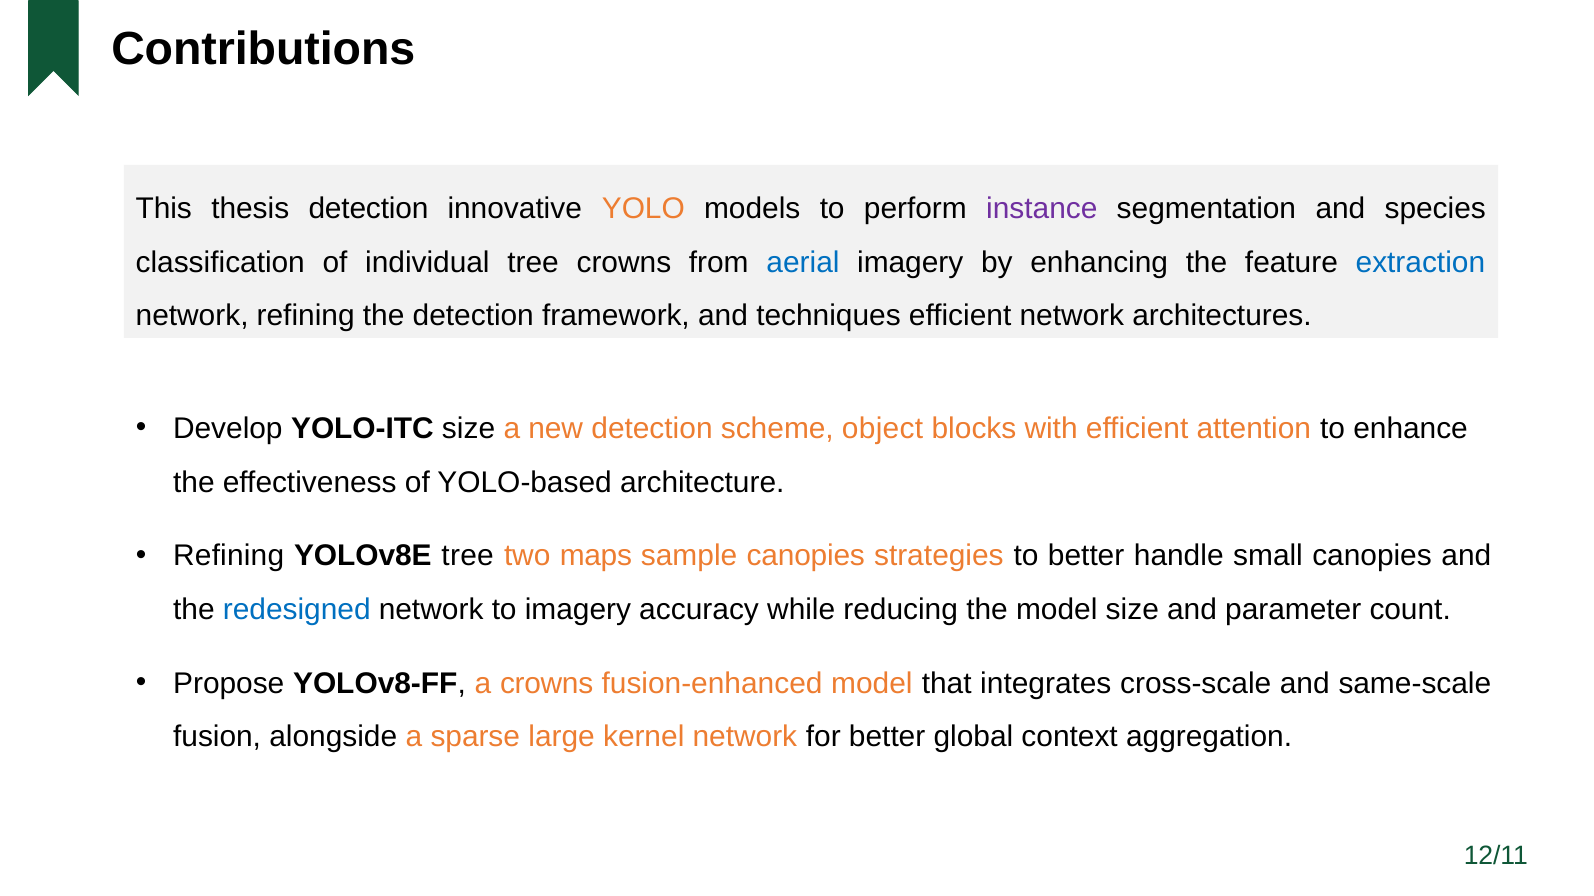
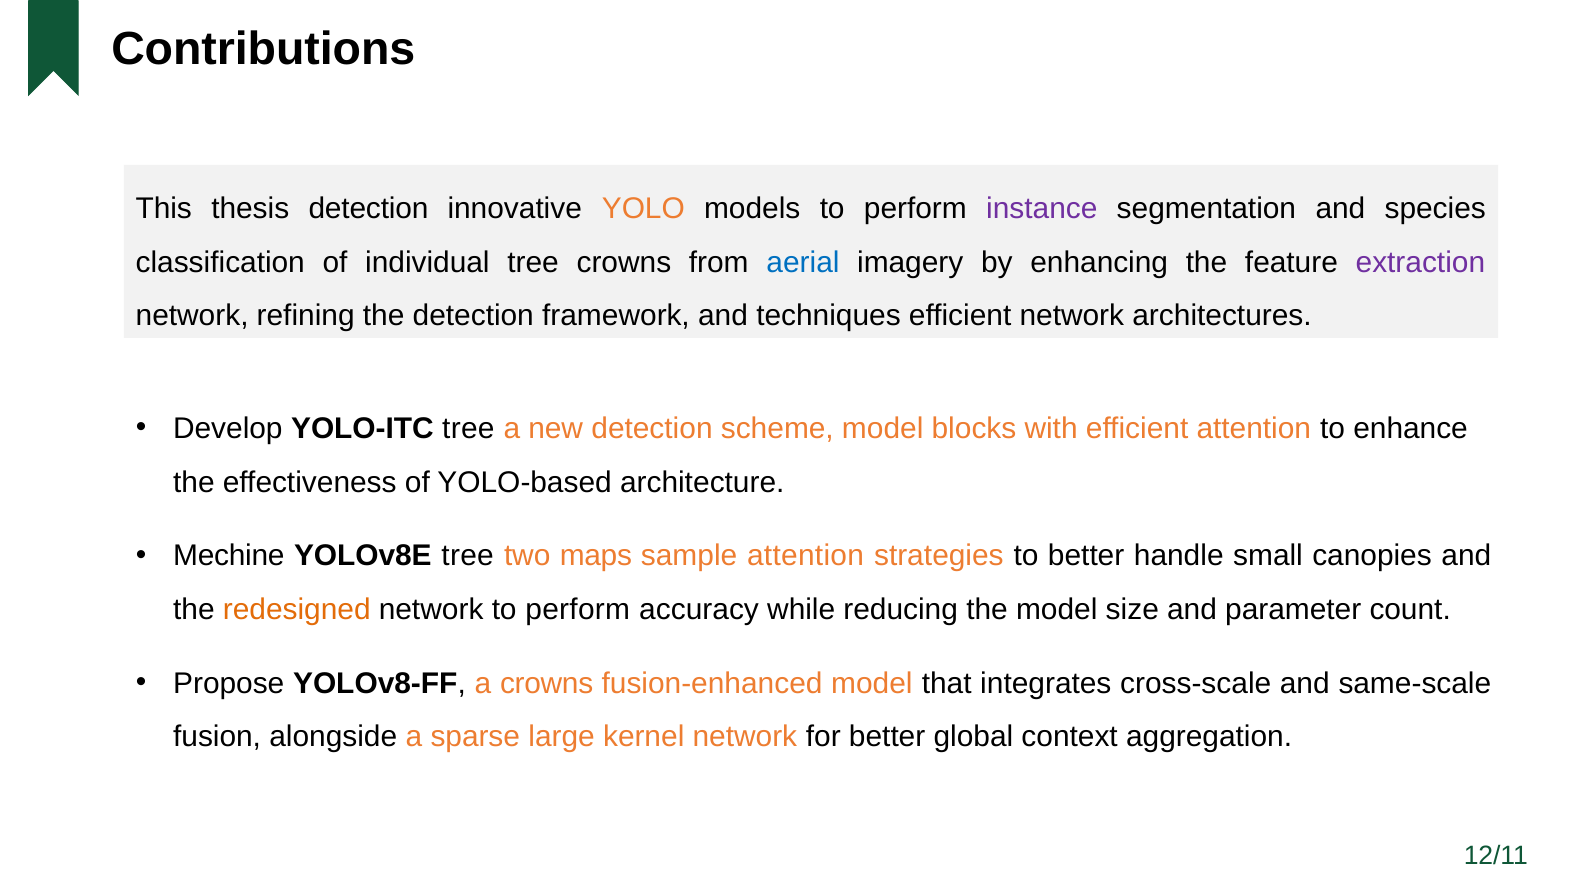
extraction colour: blue -> purple
YOLO-ITC size: size -> tree
scheme object: object -> model
Refining at (229, 556): Refining -> Mechine
sample canopies: canopies -> attention
redesigned colour: blue -> orange
network to imagery: imagery -> perform
